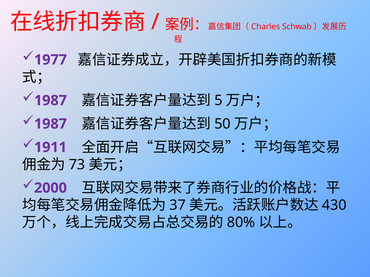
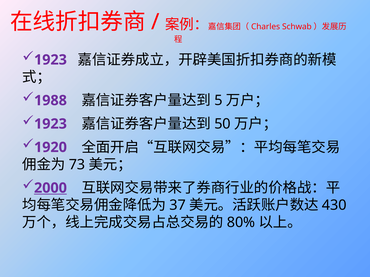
1977 at (50, 60): 1977 -> 1923
1987 at (50, 101): 1987 -> 1988
1987 at (50, 124): 1987 -> 1923
1911: 1911 -> 1920
2000 underline: none -> present
